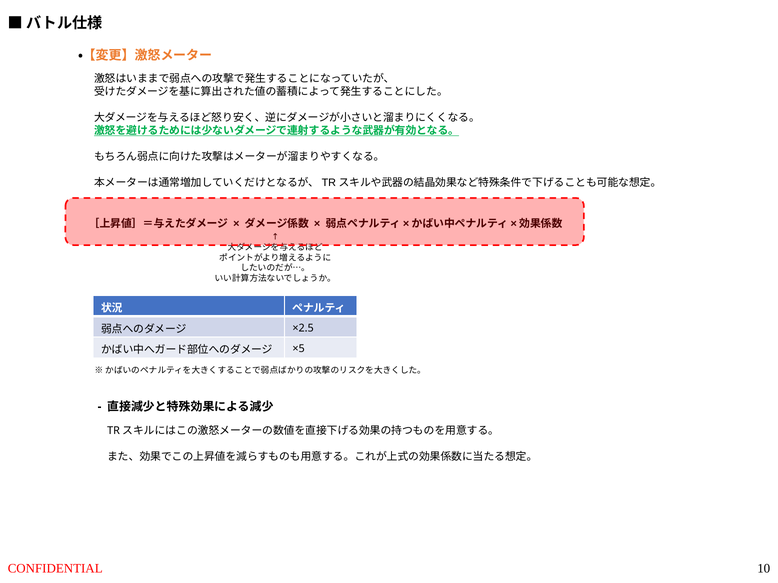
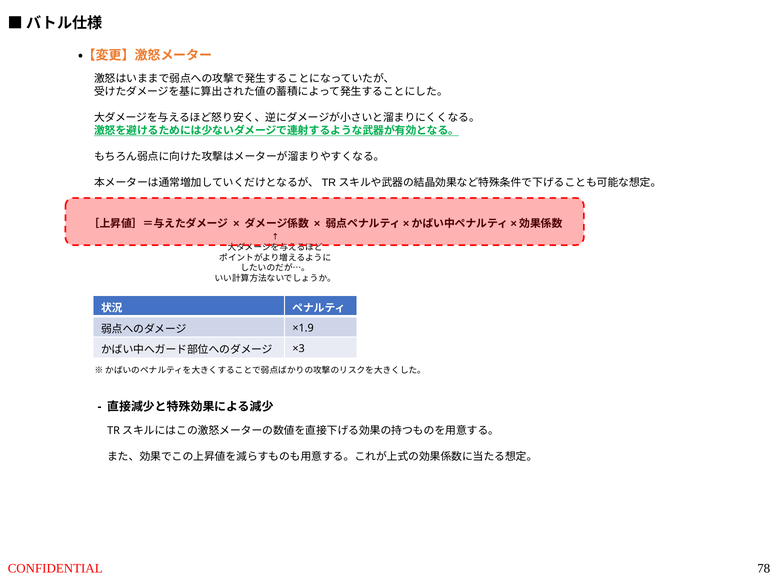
×2.5: ×2.5 -> ×1.9
×5: ×5 -> ×3
10: 10 -> 78
